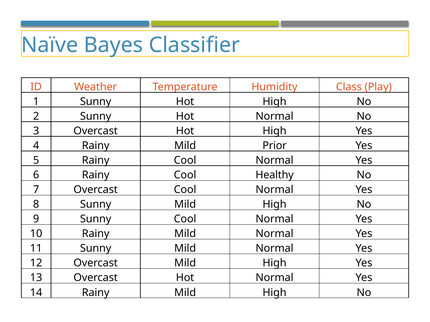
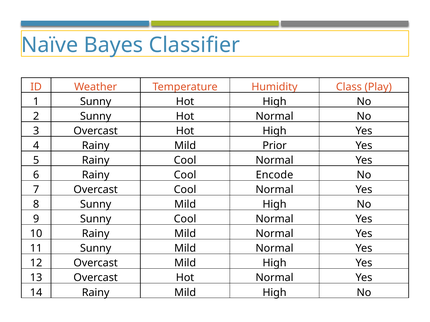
Healthy: Healthy -> Encode
